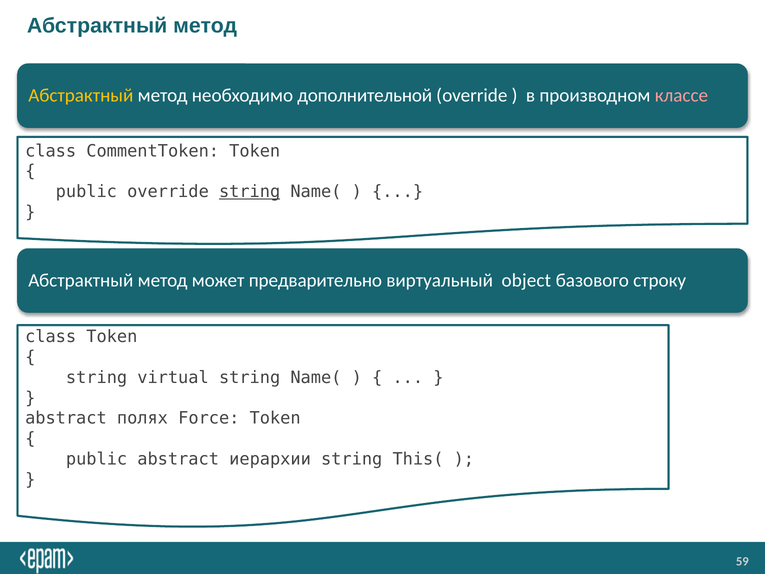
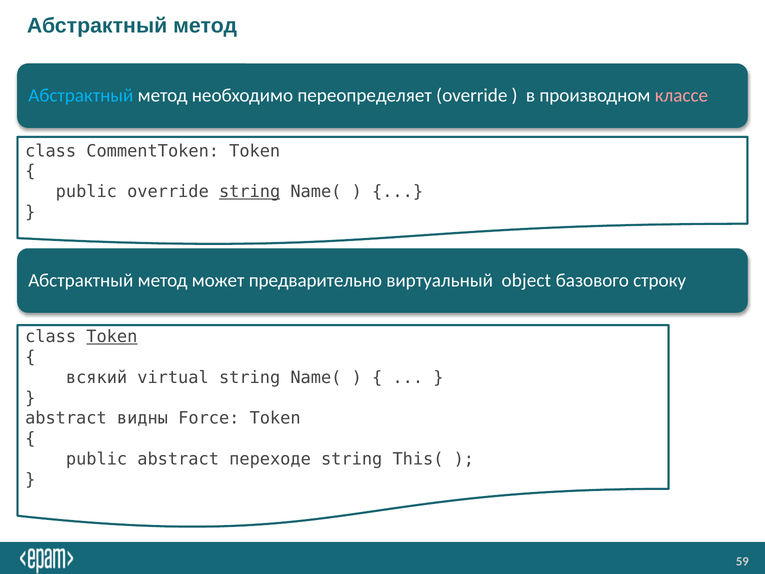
Абстрактный at (81, 96) colour: yellow -> light blue
дополнительной: дополнительной -> переопределяет
Token at (112, 337) underline: none -> present
string at (97, 377): string -> всякий
полях: полях -> видны
иерархии: иерархии -> переходе
